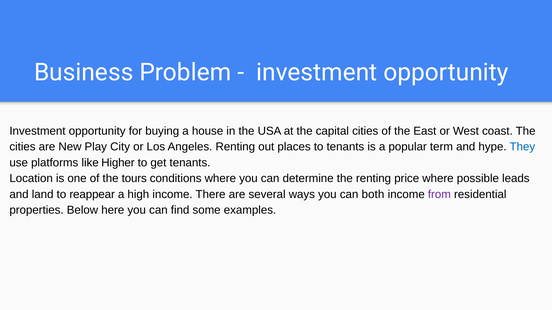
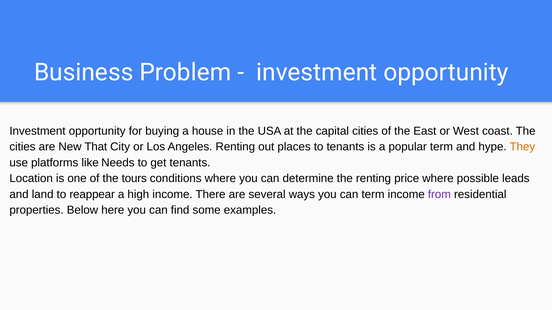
Play: Play -> That
They colour: blue -> orange
Higher: Higher -> Needs
can both: both -> term
